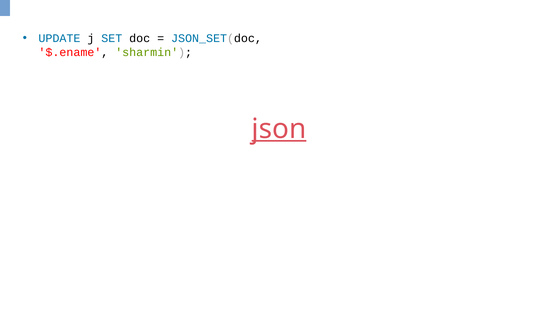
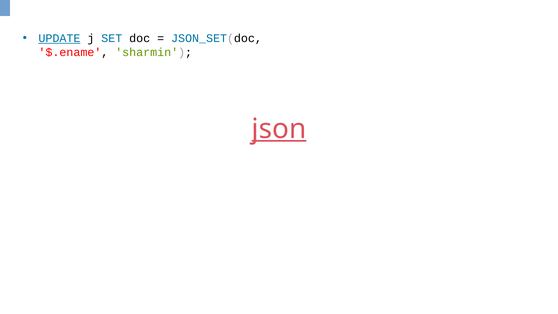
UPDATE underline: none -> present
